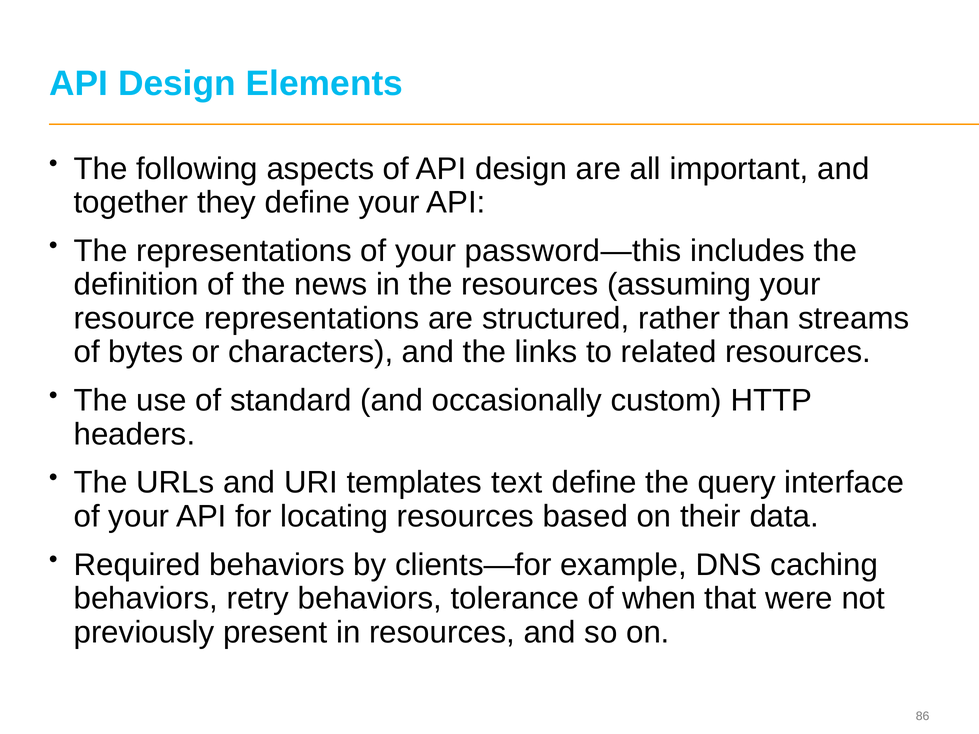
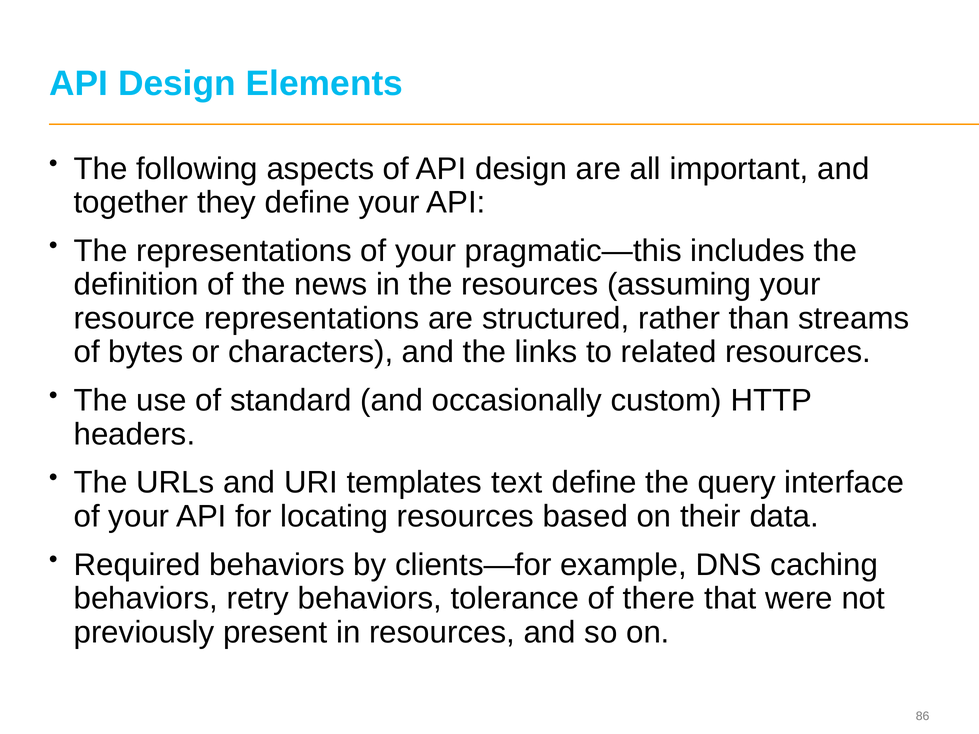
password—this: password—this -> pragmatic—this
when: when -> there
